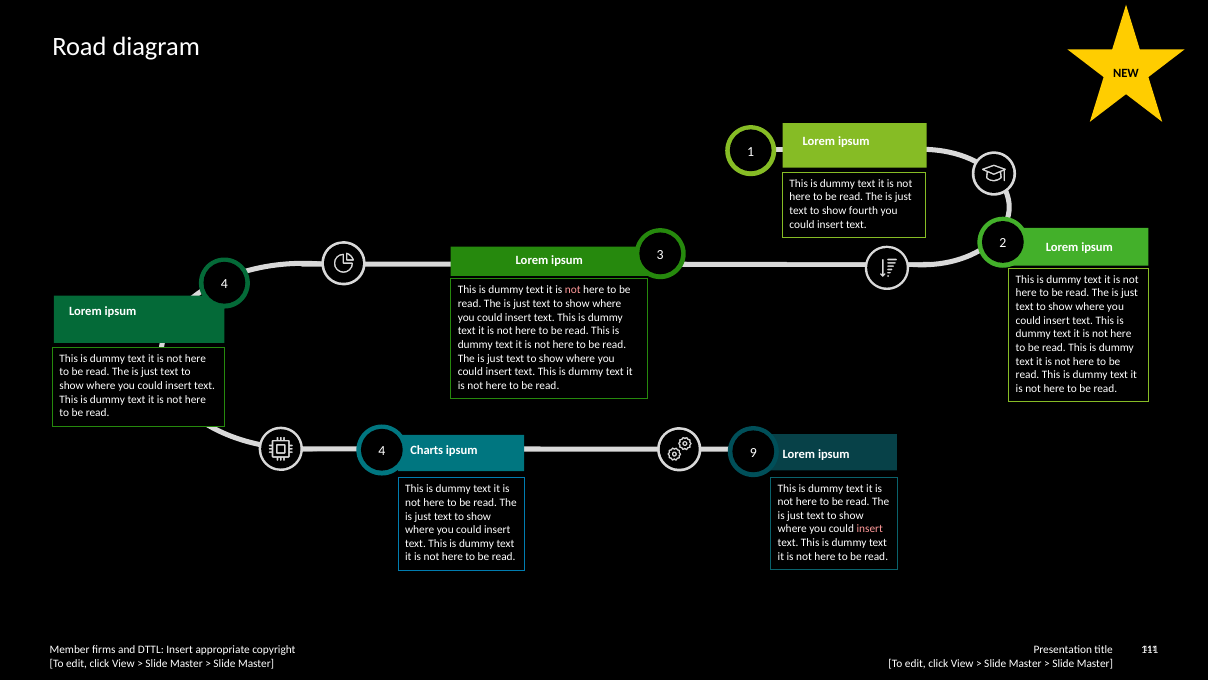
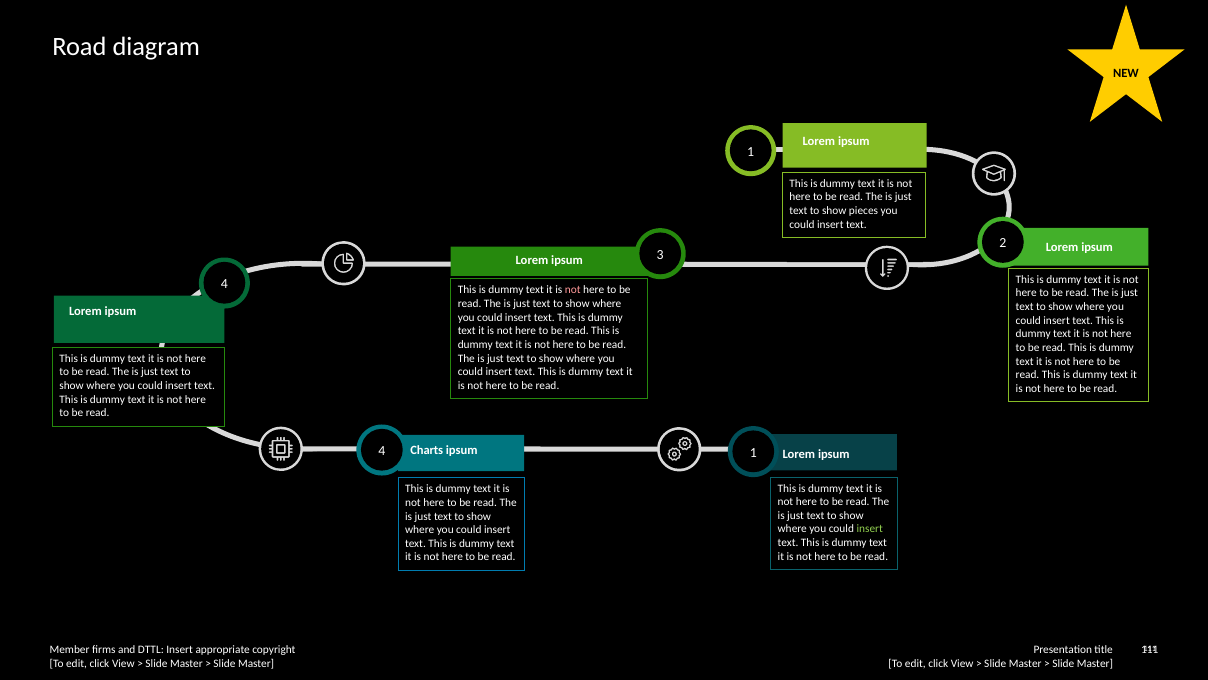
fourth: fourth -> pieces
4 9: 9 -> 1
insert at (870, 529) colour: pink -> light green
